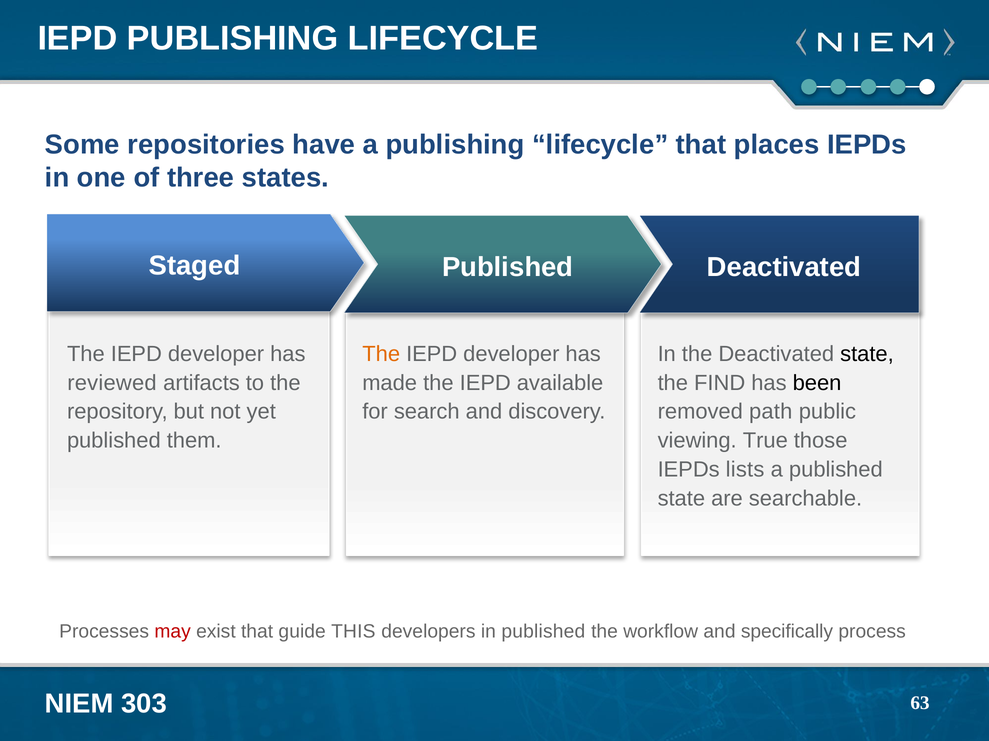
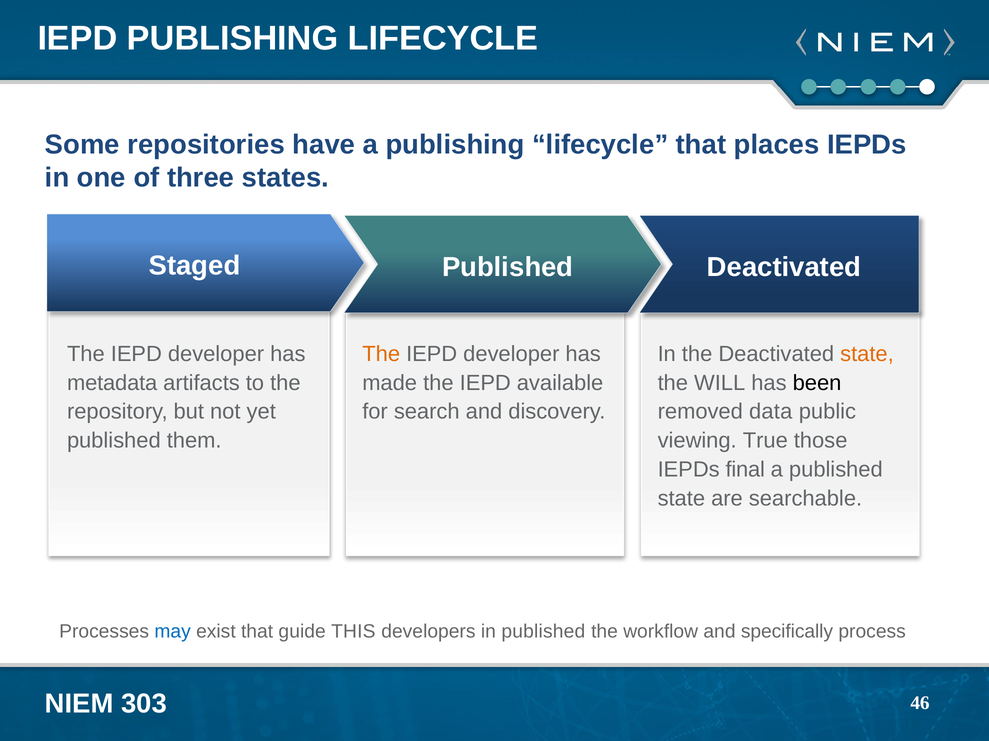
state at (867, 354) colour: black -> orange
reviewed: reviewed -> metadata
FIND: FIND -> WILL
path: path -> data
lists: lists -> final
may colour: red -> blue
63: 63 -> 46
